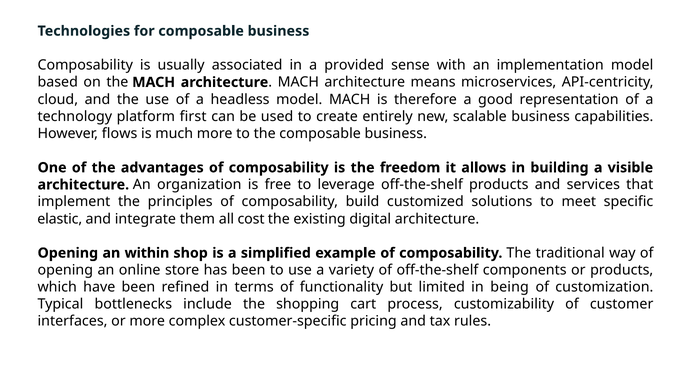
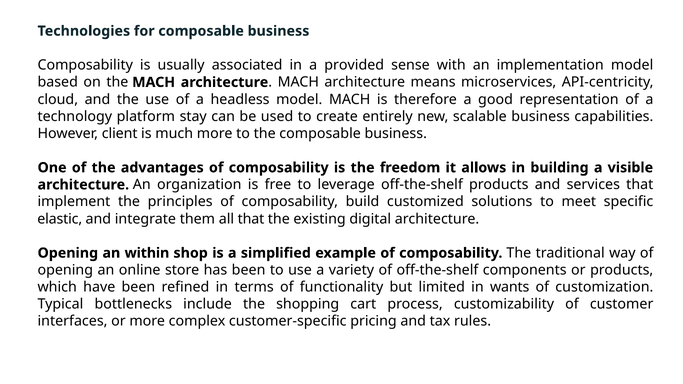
first: first -> stay
flows: flows -> client
all cost: cost -> that
being: being -> wants
